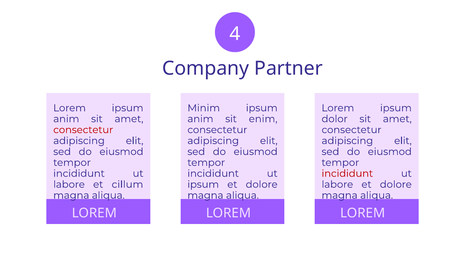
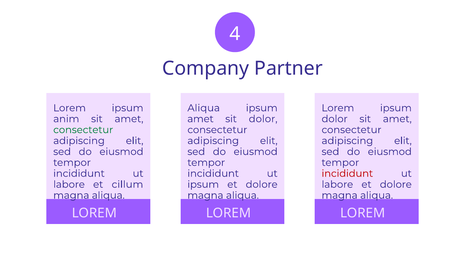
Minim at (204, 108): Minim -> Aliqua
anim at (200, 119): anim -> amet
sit enim: enim -> dolor
consectetur at (83, 130) colour: red -> green
